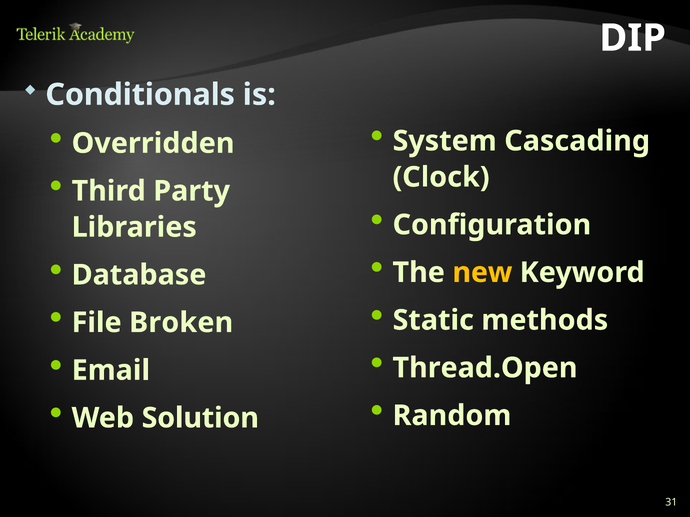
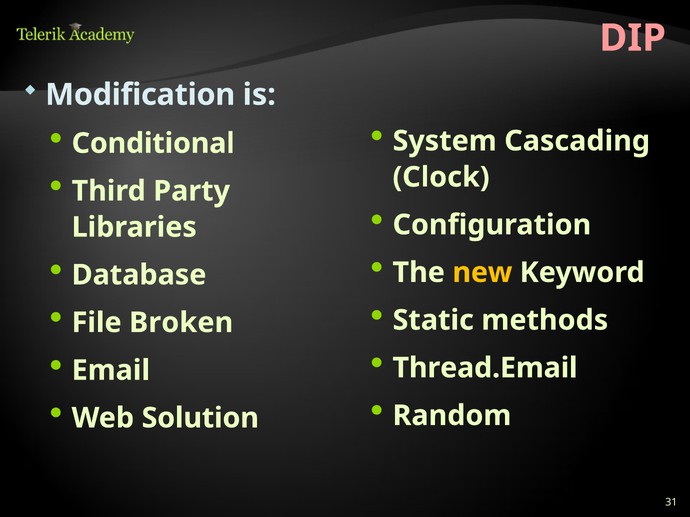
DIP colour: white -> pink
Conditionals: Conditionals -> Modification
Overridden: Overridden -> Conditional
Thread.Open: Thread.Open -> Thread.Email
